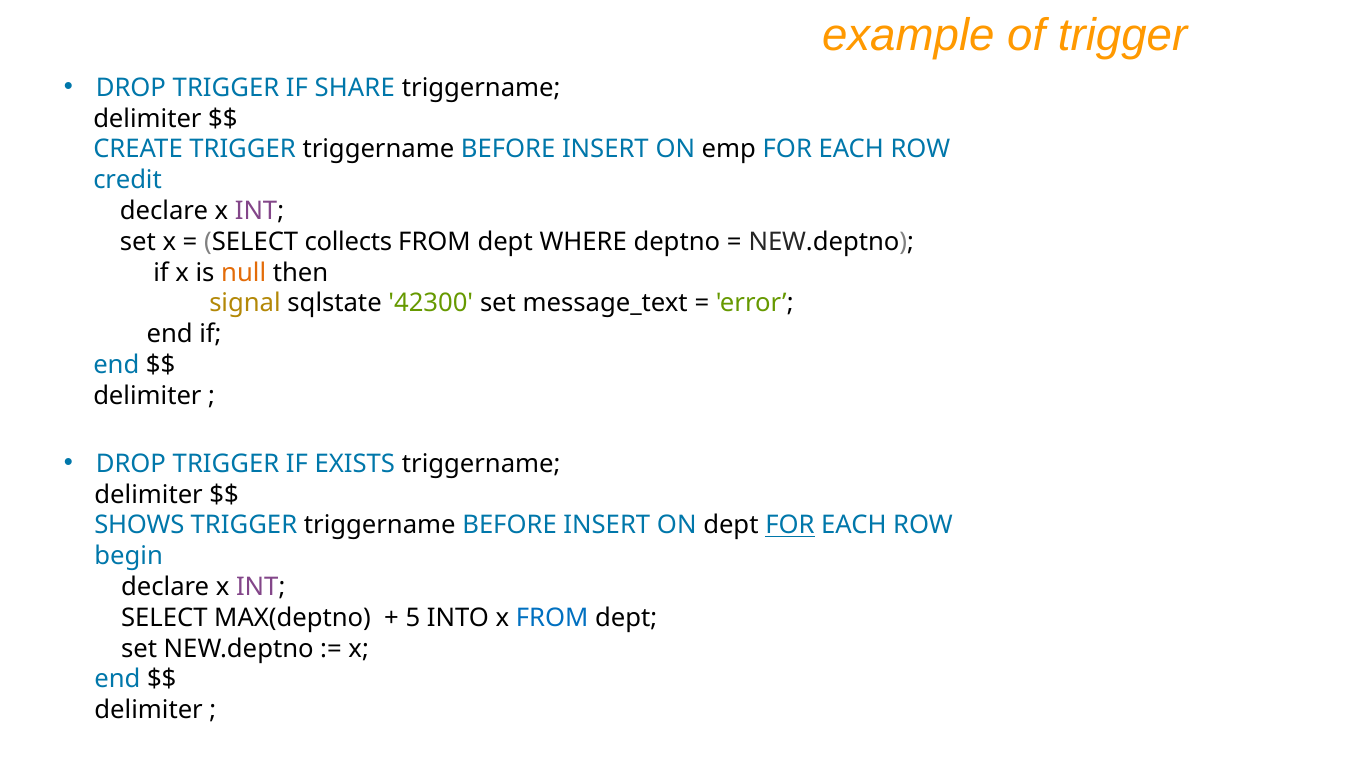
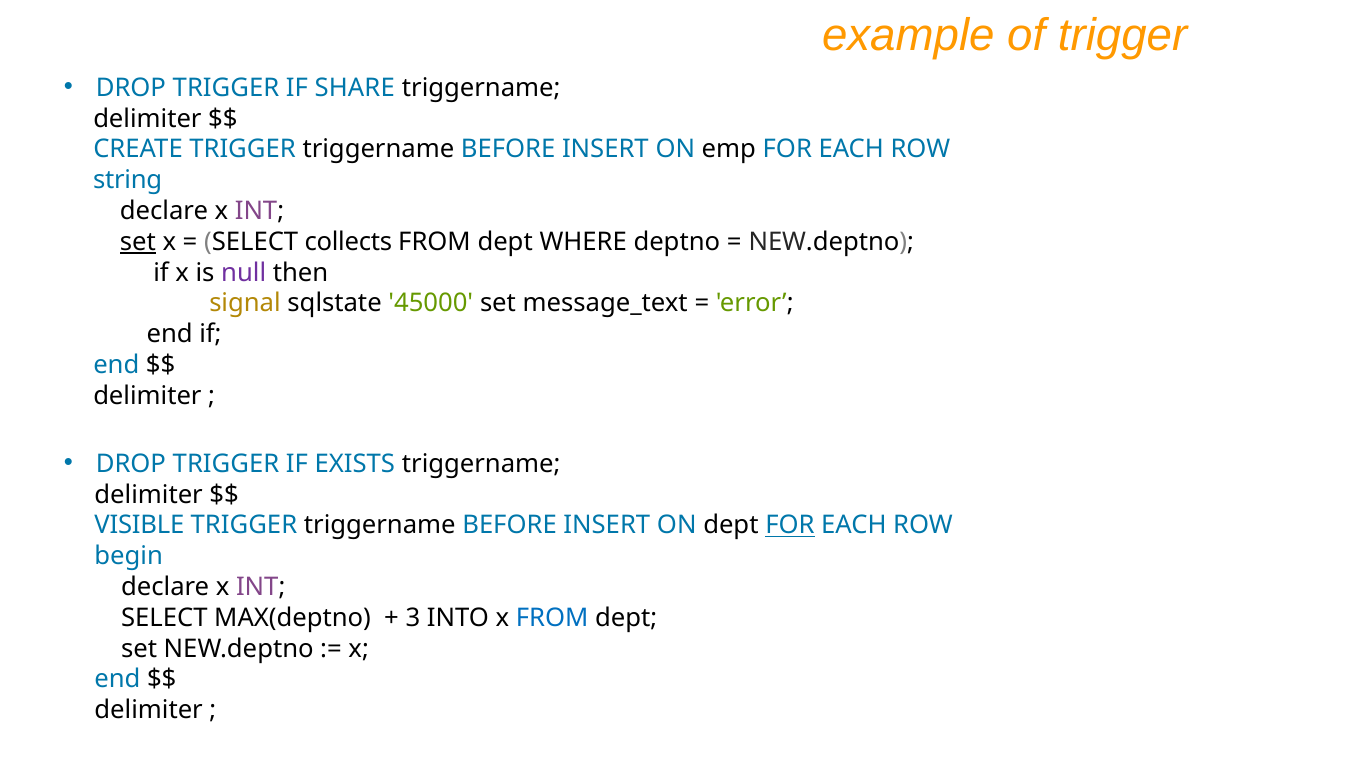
credit: credit -> string
set at (138, 242) underline: none -> present
null colour: orange -> purple
42300: 42300 -> 45000
SHOWS: SHOWS -> VISIBLE
5: 5 -> 3
